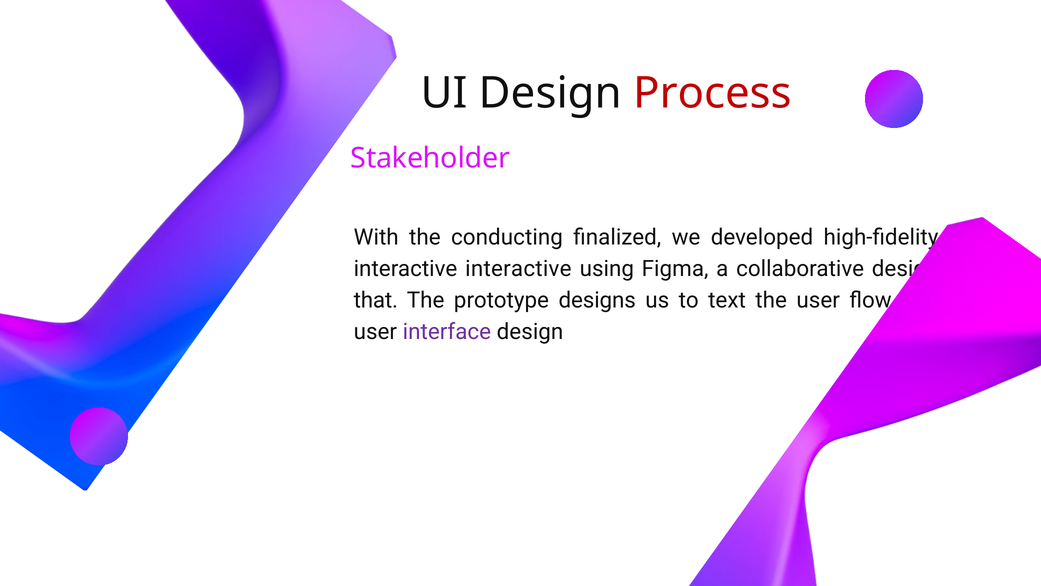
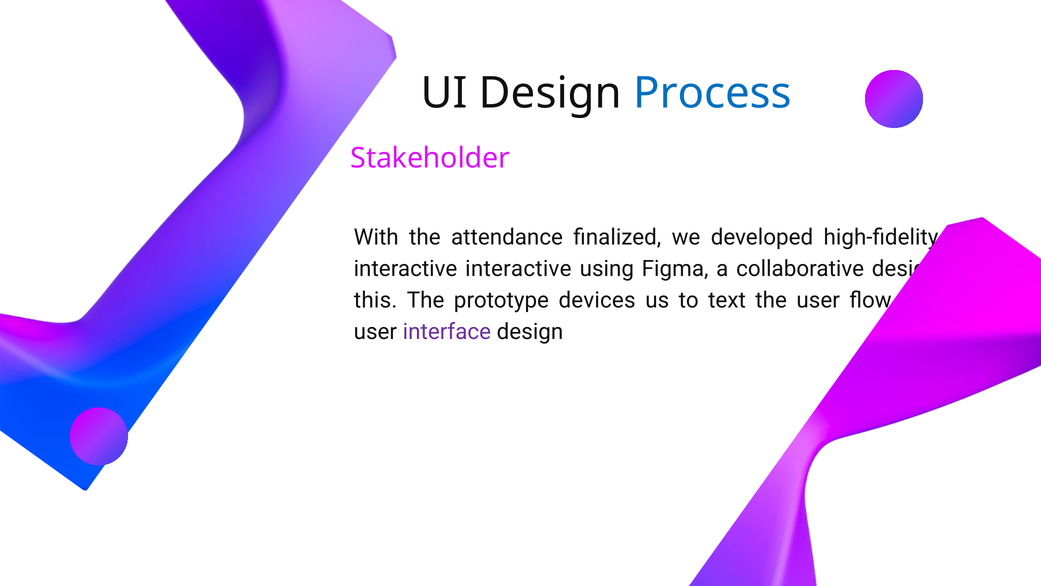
Process colour: red -> blue
conducting: conducting -> attendance
that: that -> this
designs: designs -> devices
